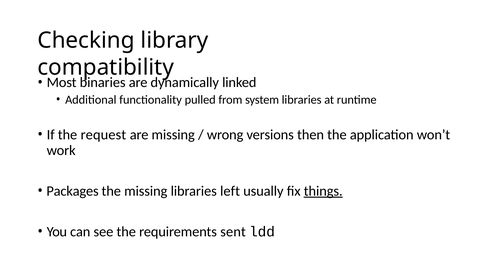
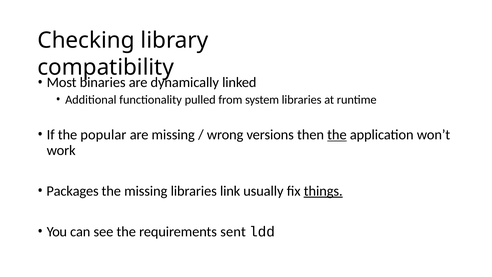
request: request -> popular
the at (337, 135) underline: none -> present
left: left -> link
